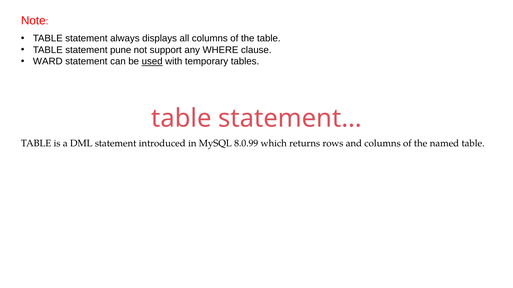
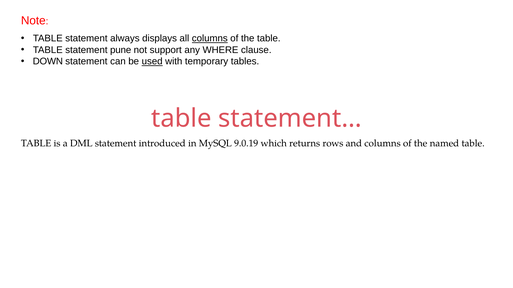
columns at (210, 39) underline: none -> present
WARD: WARD -> DOWN
8.0.99: 8.0.99 -> 9.0.19
